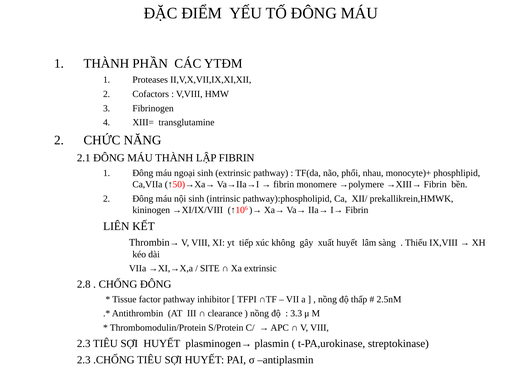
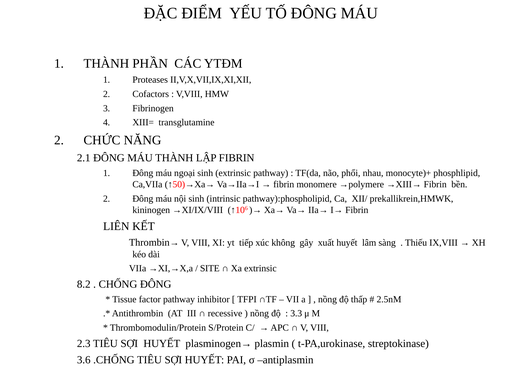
2.8: 2.8 -> 8.2
clearance: clearance -> recessive
2.3 at (84, 360): 2.3 -> 3.6
